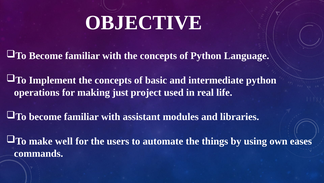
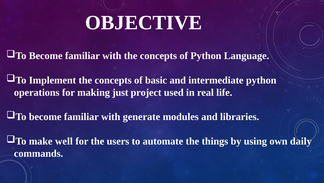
assistant: assistant -> generate
eases: eases -> daily
